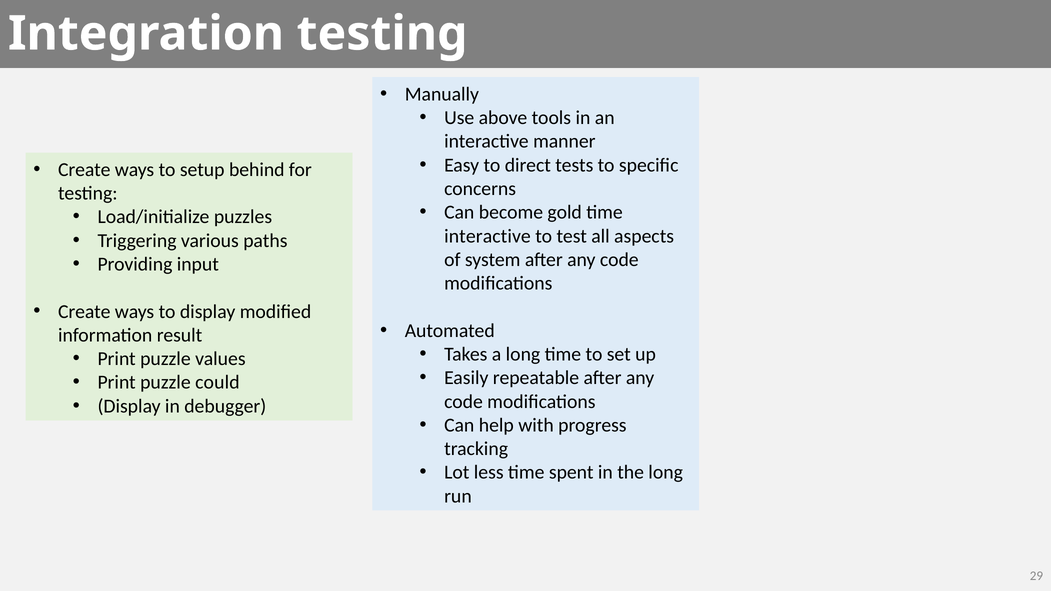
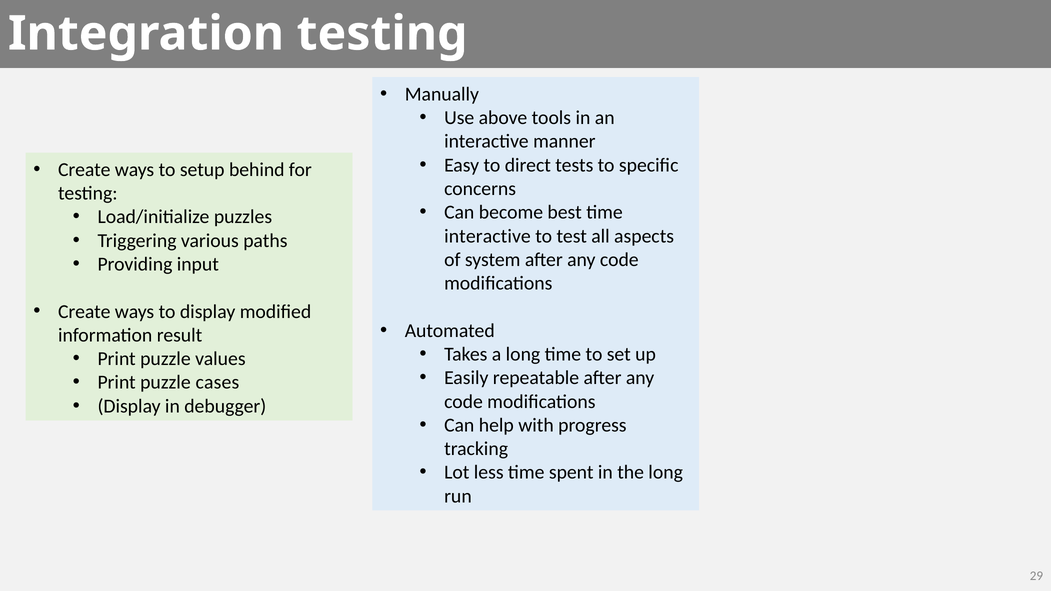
gold: gold -> best
could: could -> cases
